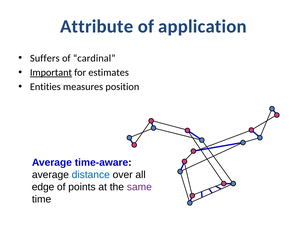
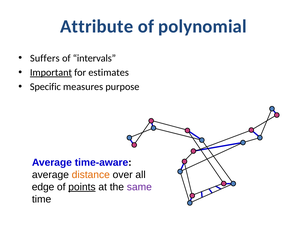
application: application -> polynomial
cardinal: cardinal -> intervals
Entities: Entities -> Specific
position: position -> purpose
distance colour: blue -> orange
points underline: none -> present
